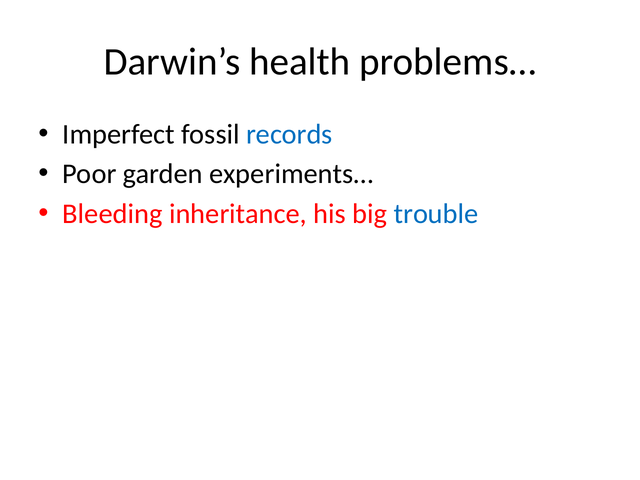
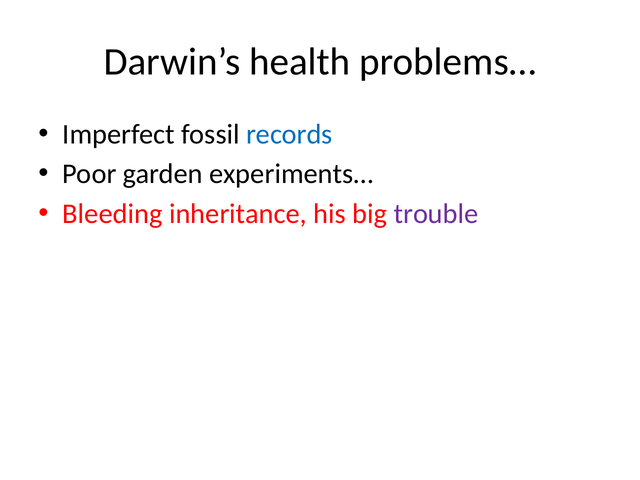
trouble colour: blue -> purple
